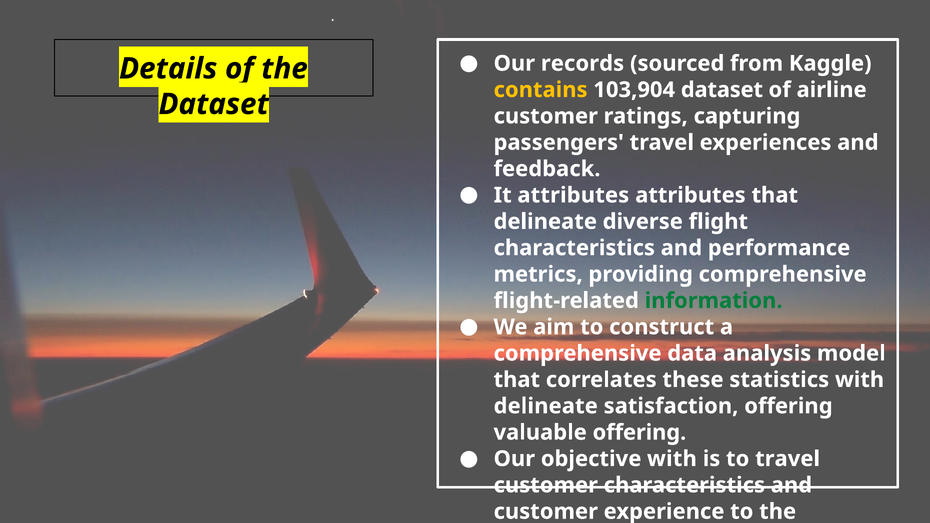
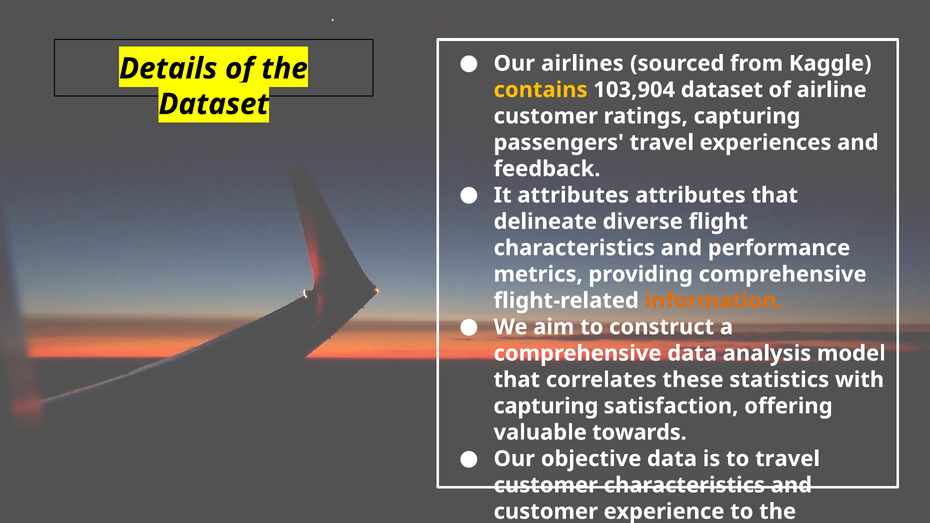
records: records -> airlines
information colour: green -> orange
delineate at (546, 406): delineate -> capturing
valuable offering: offering -> towards
objective with: with -> data
